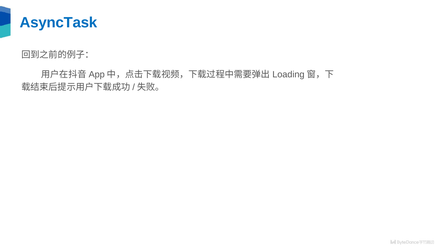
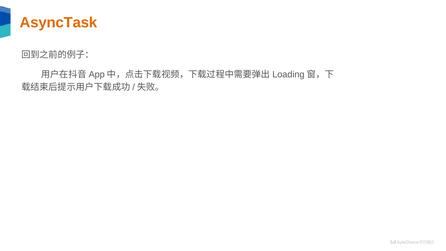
AsyncTask colour: blue -> orange
